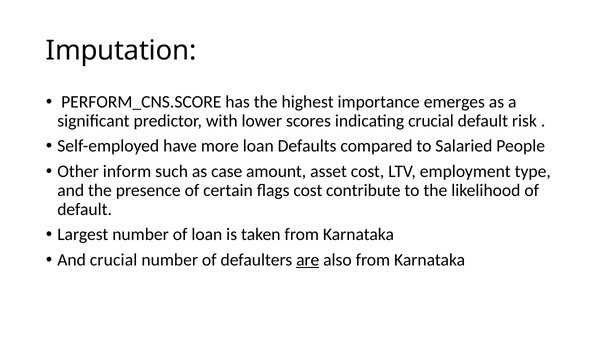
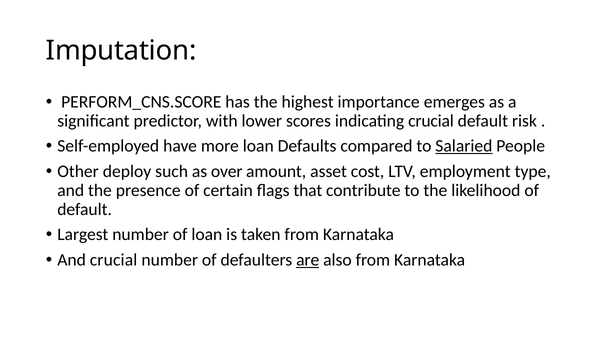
Salaried underline: none -> present
inform: inform -> deploy
case: case -> over
flags cost: cost -> that
